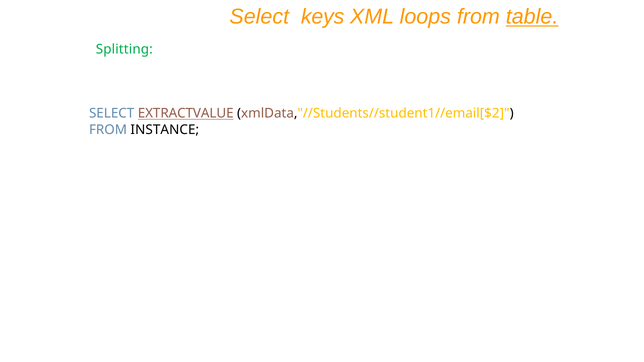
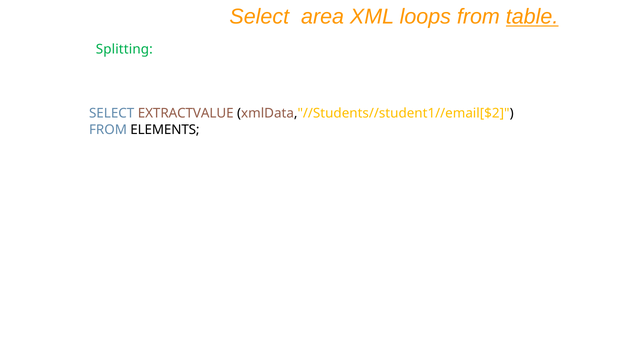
keys: keys -> area
EXTRACTVALUE underline: present -> none
INSTANCE: INSTANCE -> ELEMENTS
